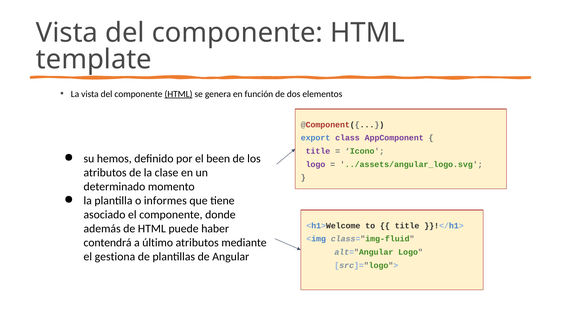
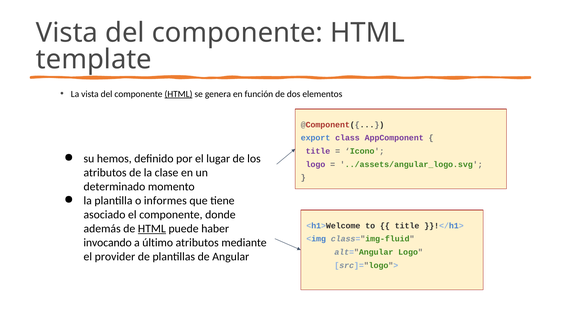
been: been -> lugar
HTML at (152, 229) underline: none -> present
contendrá: contendrá -> invocando
gestiona: gestiona -> provider
